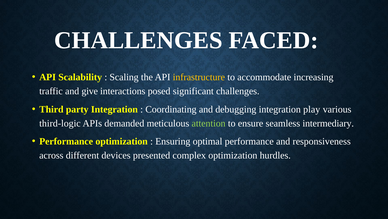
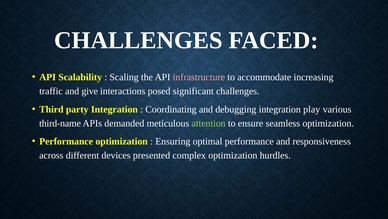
infrastructure colour: yellow -> pink
third-logic: third-logic -> third-name
seamless intermediary: intermediary -> optimization
